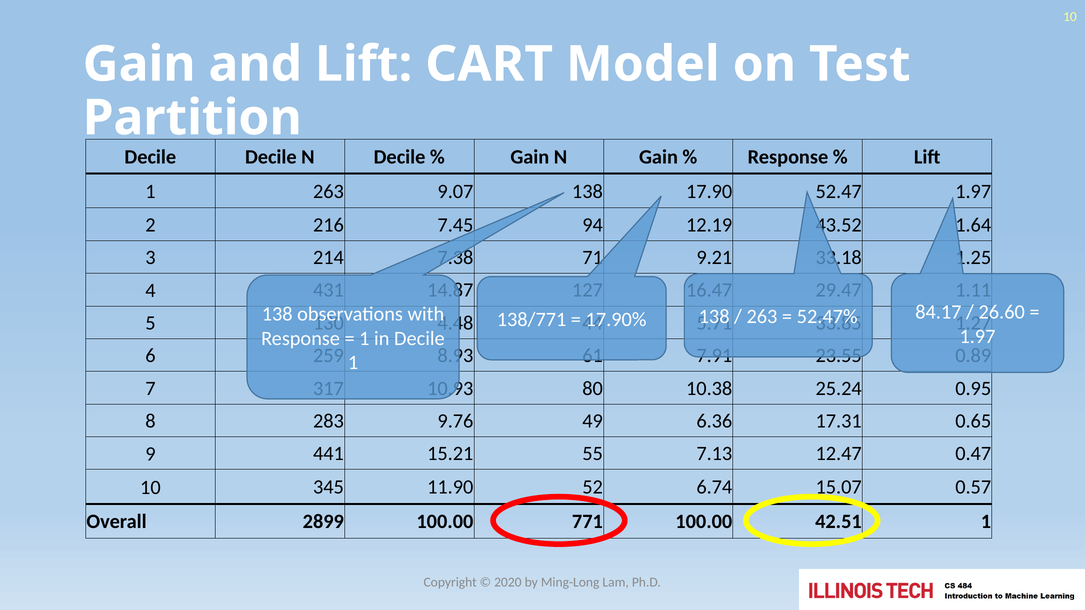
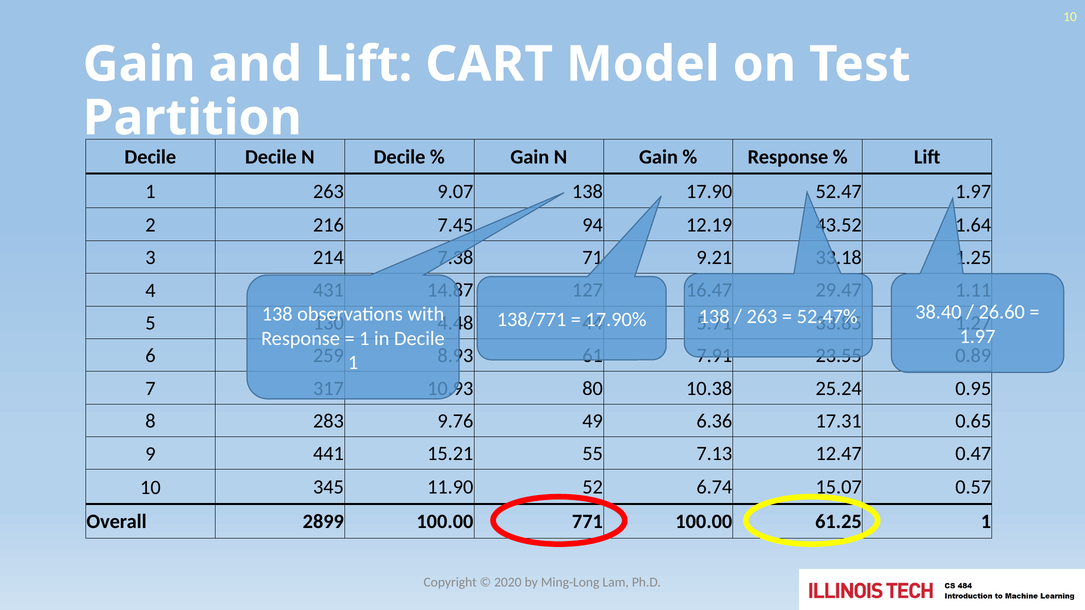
84.17: 84.17 -> 38.40
42.51: 42.51 -> 61.25
